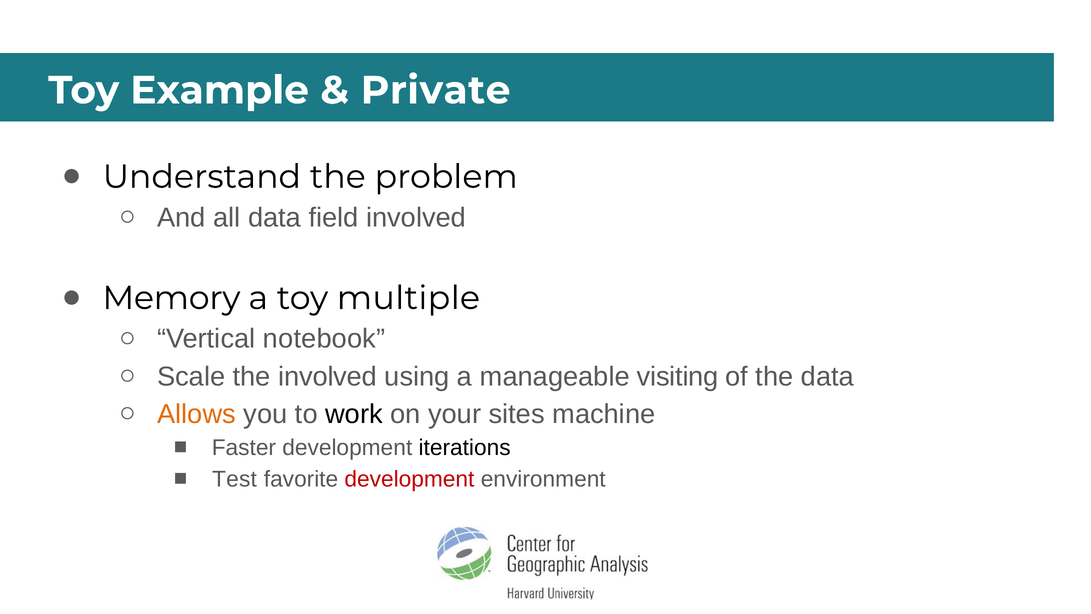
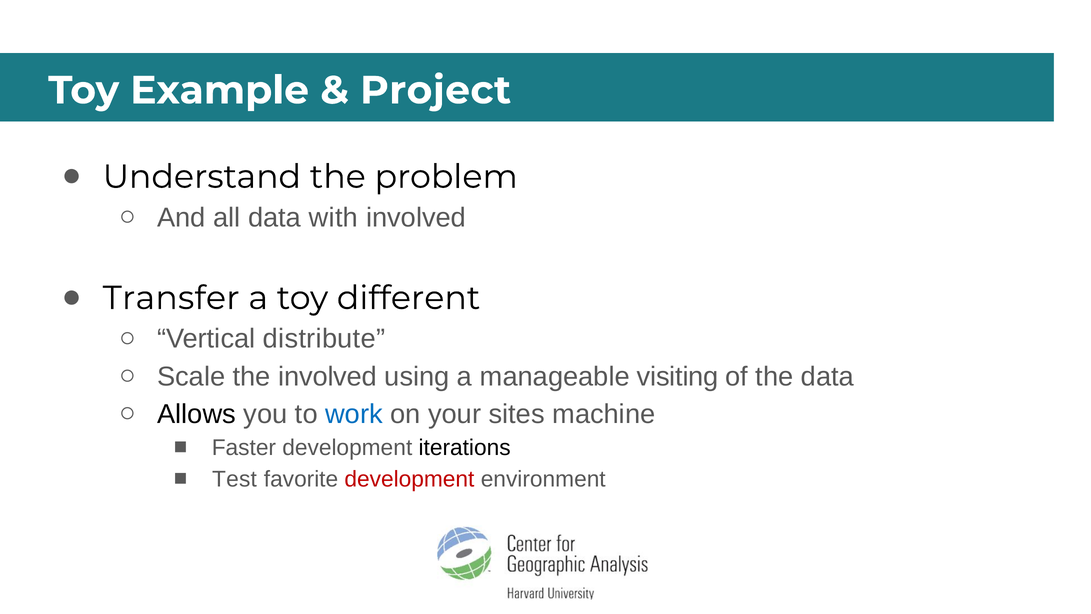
Private: Private -> Project
field: field -> with
Memory: Memory -> Transfer
multiple: multiple -> different
notebook: notebook -> distribute
Allows colour: orange -> black
work colour: black -> blue
